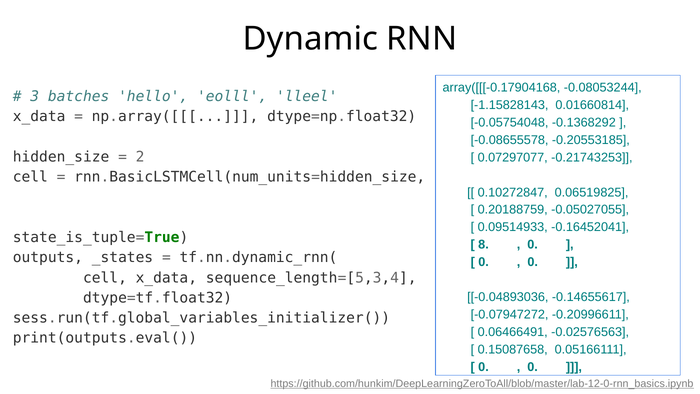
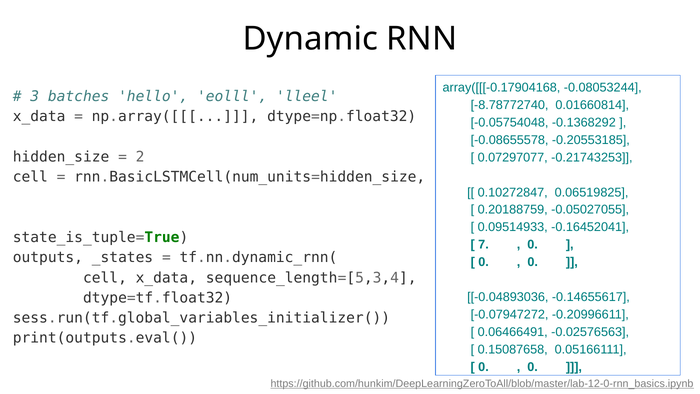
-1.15828143: -1.15828143 -> -8.78772740
8: 8 -> 7
